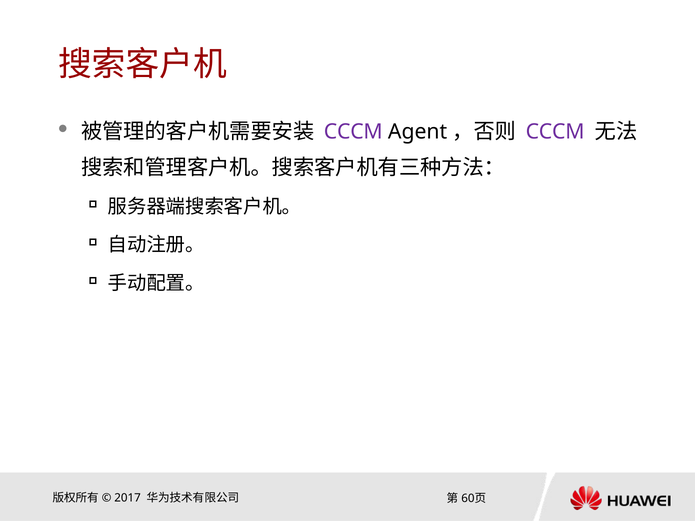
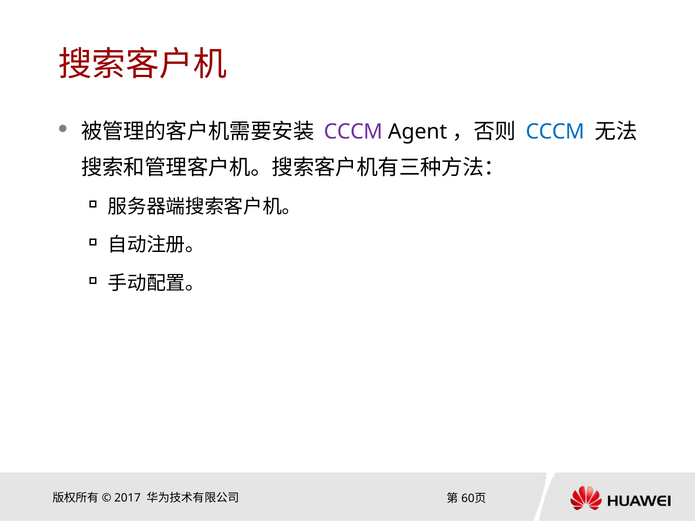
CCCM at (555, 132) colour: purple -> blue
